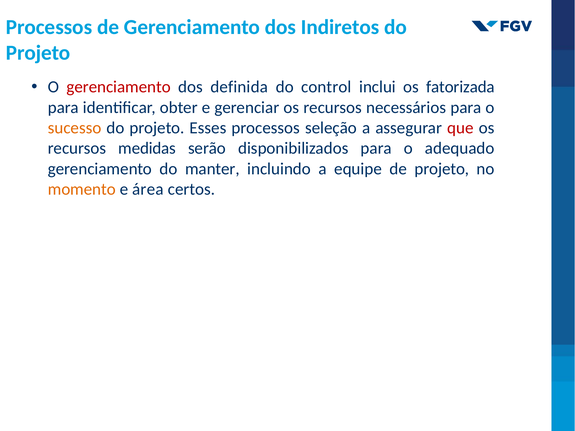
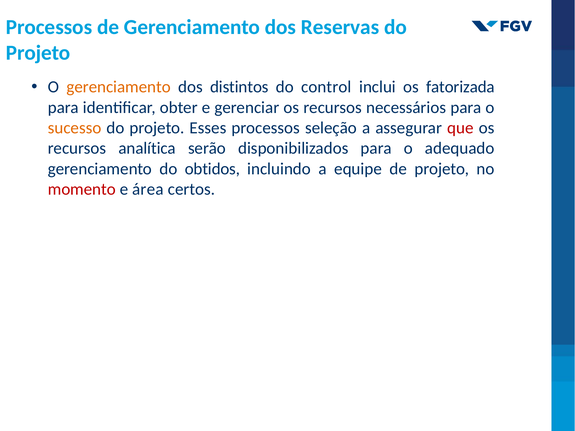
Indiretos: Indiretos -> Reservas
gerenciamento at (119, 87) colour: red -> orange
definida: definida -> distintos
medidas: medidas -> analítica
manter: manter -> obtidos
momento colour: orange -> red
